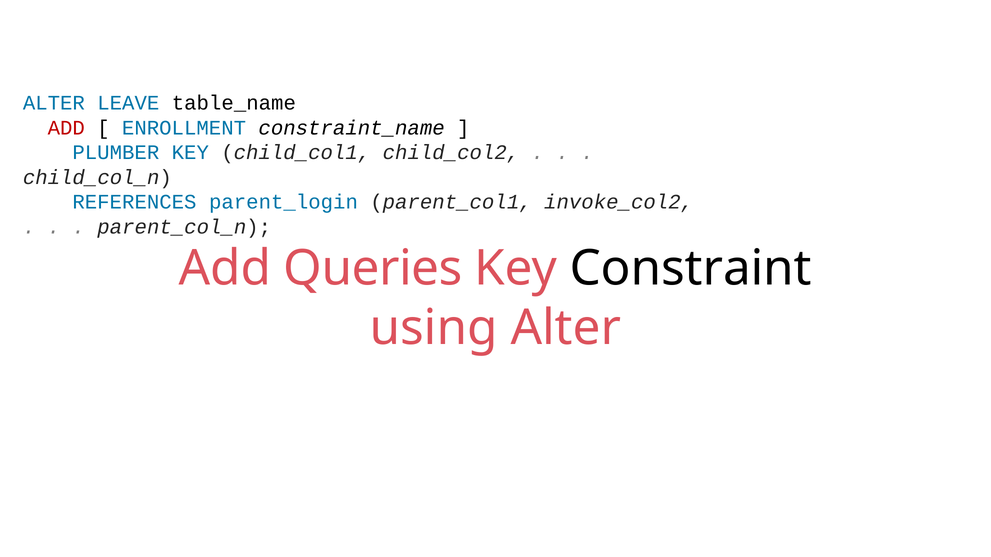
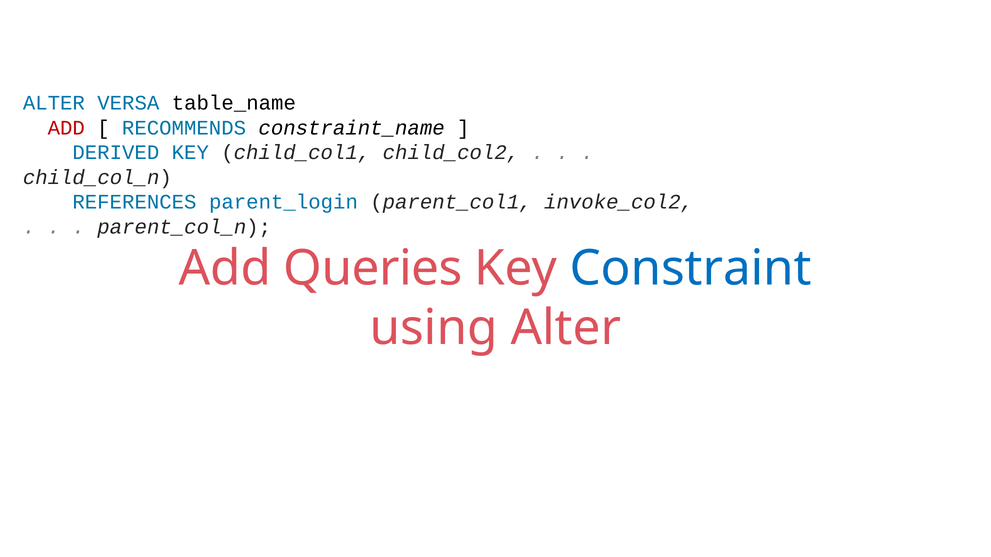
LEAVE: LEAVE -> VERSA
ENROLLMENT: ENROLLMENT -> RECOMMENDS
PLUMBER: PLUMBER -> DERIVED
Constraint colour: black -> blue
